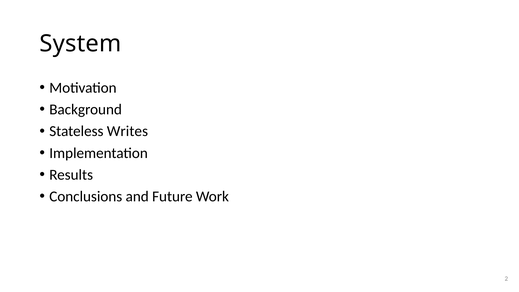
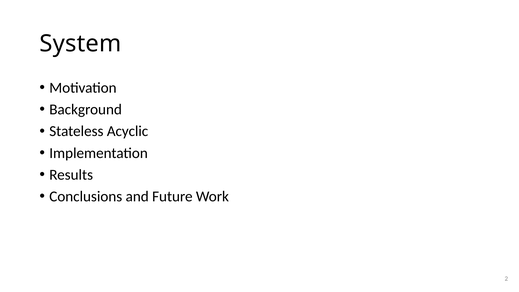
Writes: Writes -> Acyclic
